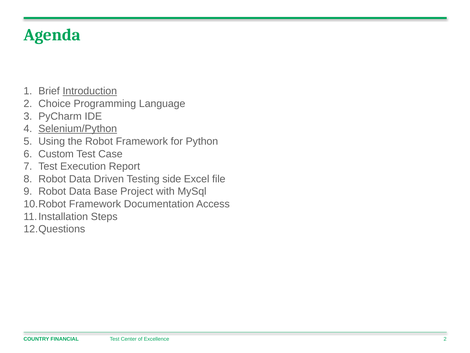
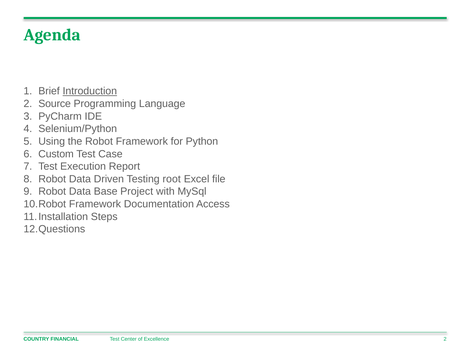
Choice: Choice -> Source
Selenium/Python underline: present -> none
side: side -> root
